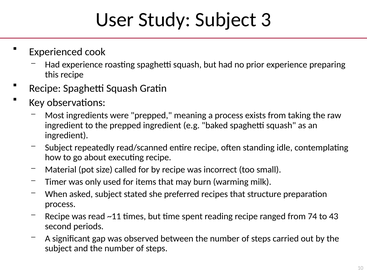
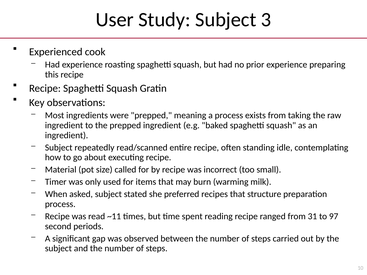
74: 74 -> 31
43: 43 -> 97
